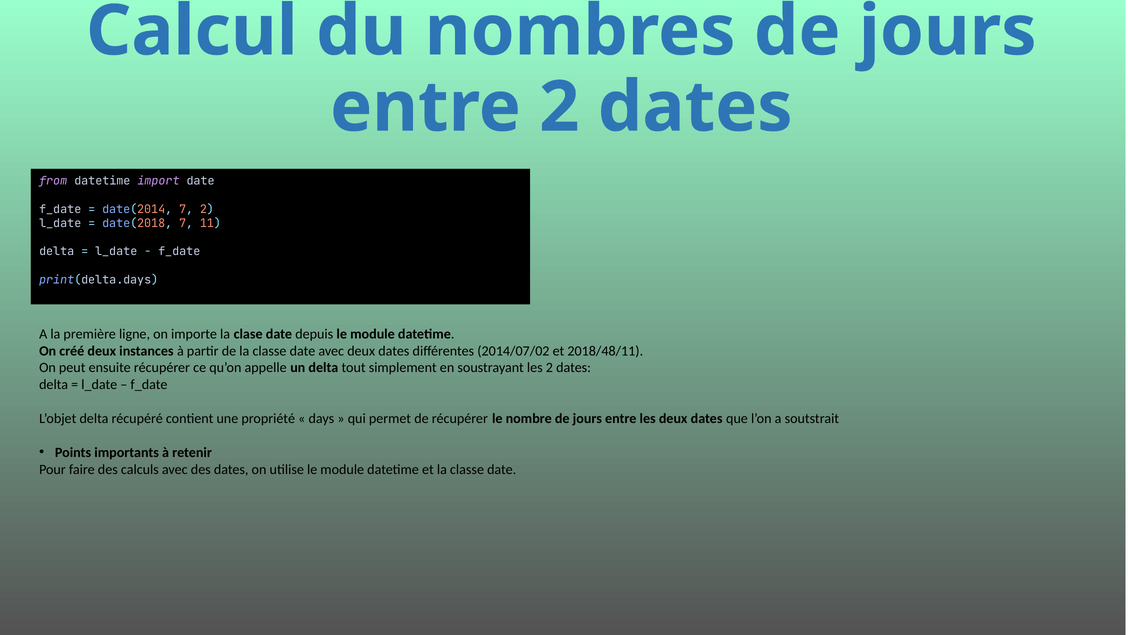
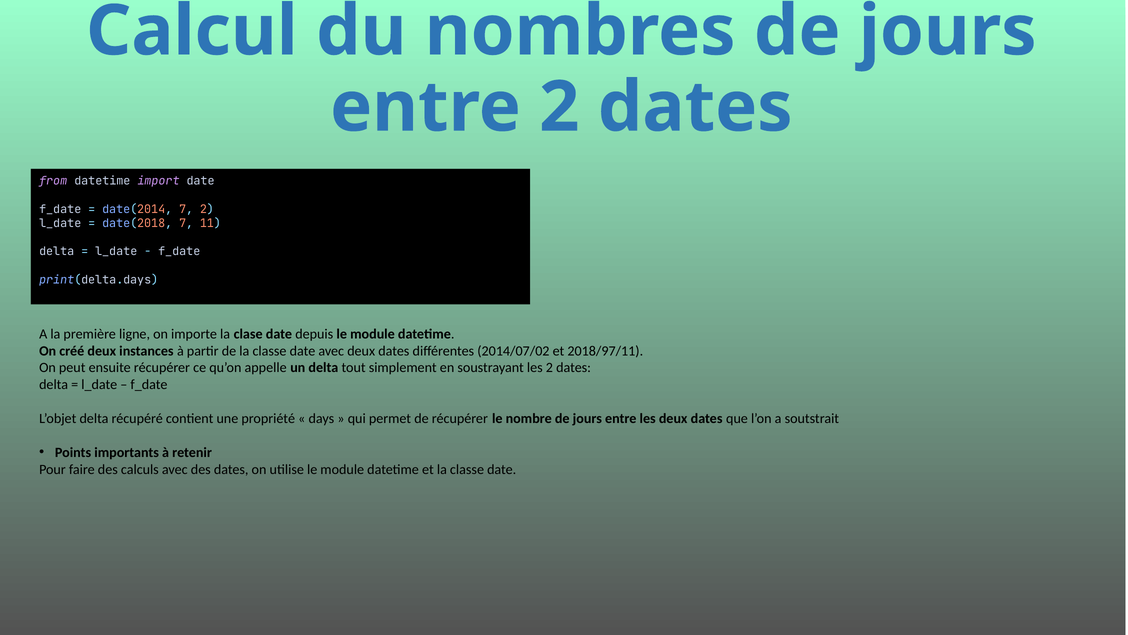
2018/48/11: 2018/48/11 -> 2018/97/11
